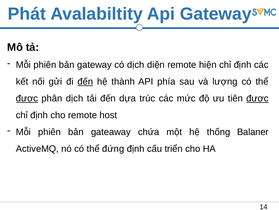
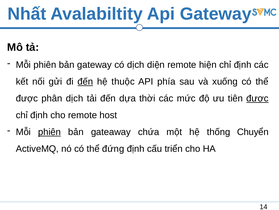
Phát: Phát -> Nhất
thành: thành -> thuộc
lượng: lượng -> xuống
được at (27, 98) underline: present -> none
trúc: trúc -> thời
phiên at (50, 132) underline: none -> present
Balaner: Balaner -> Chuyển
